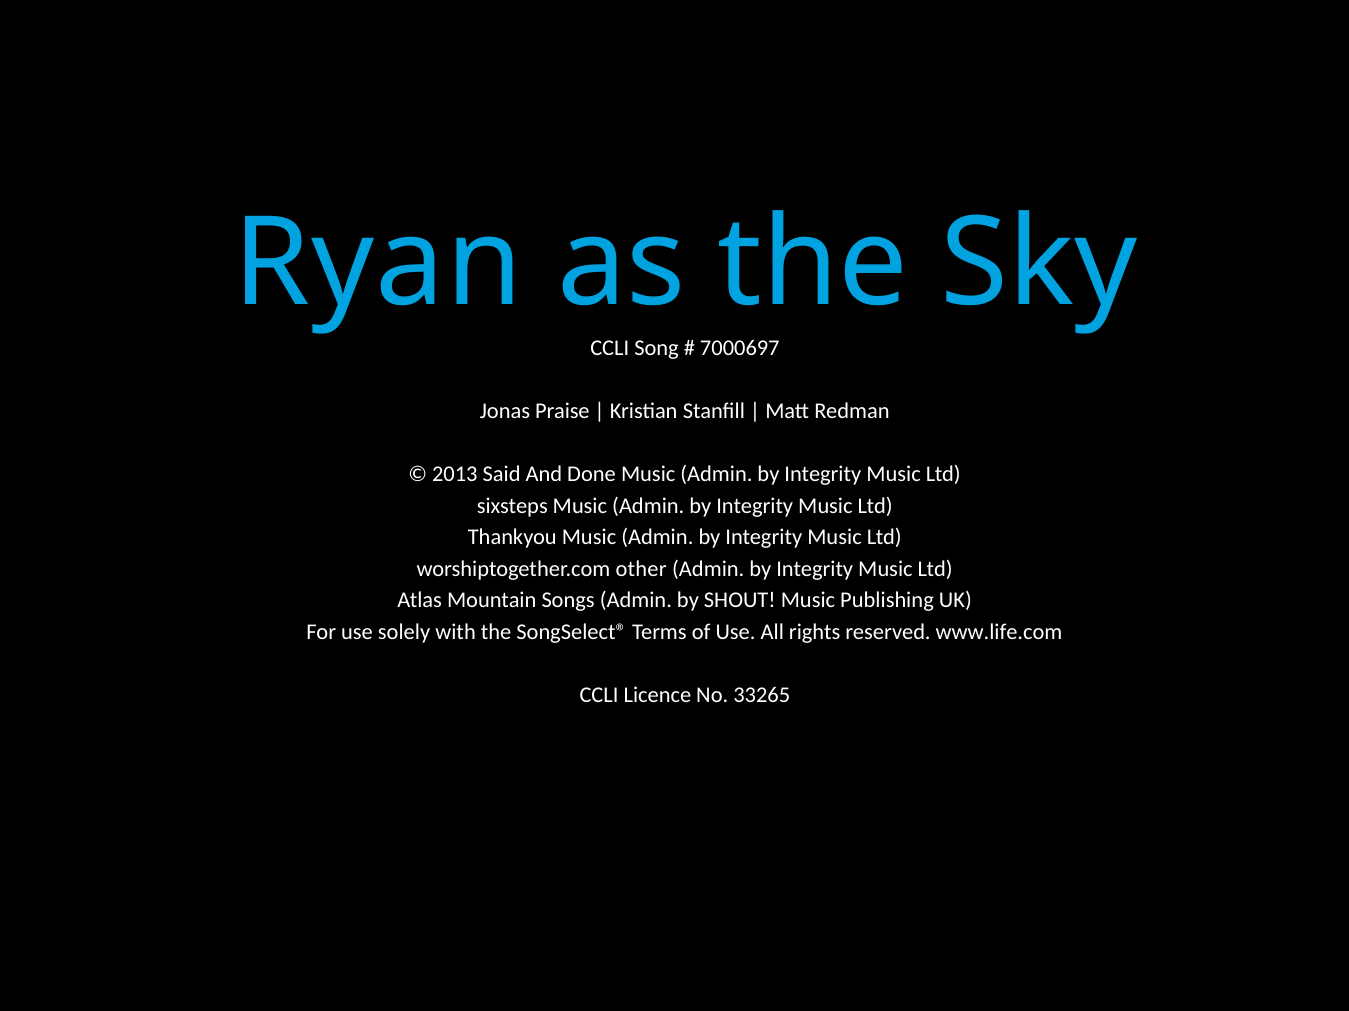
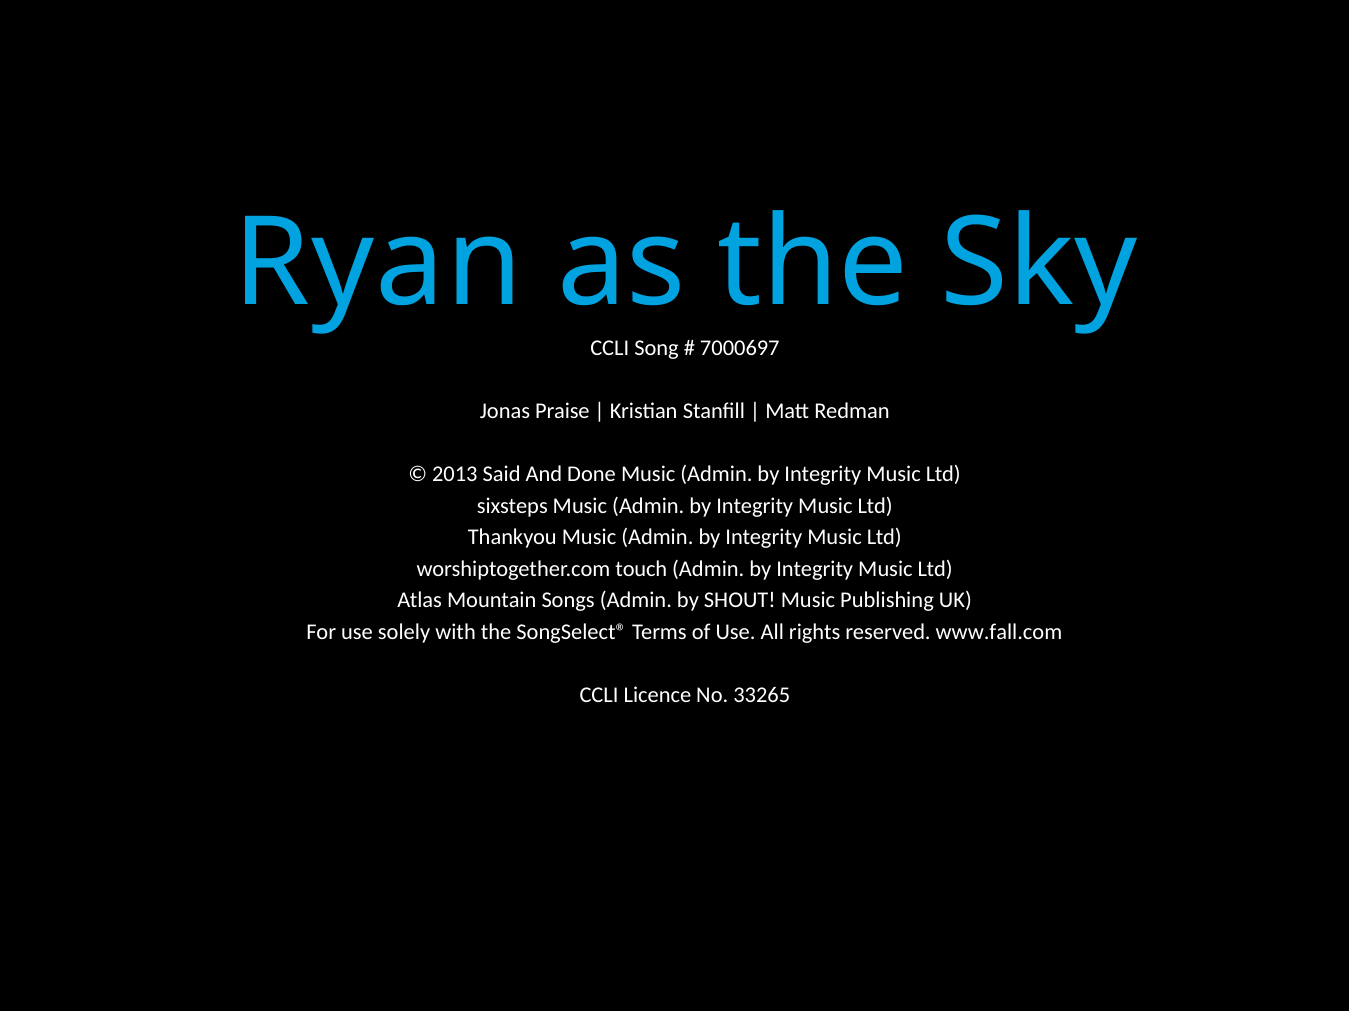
other: other -> touch
www.life.com: www.life.com -> www.fall.com
